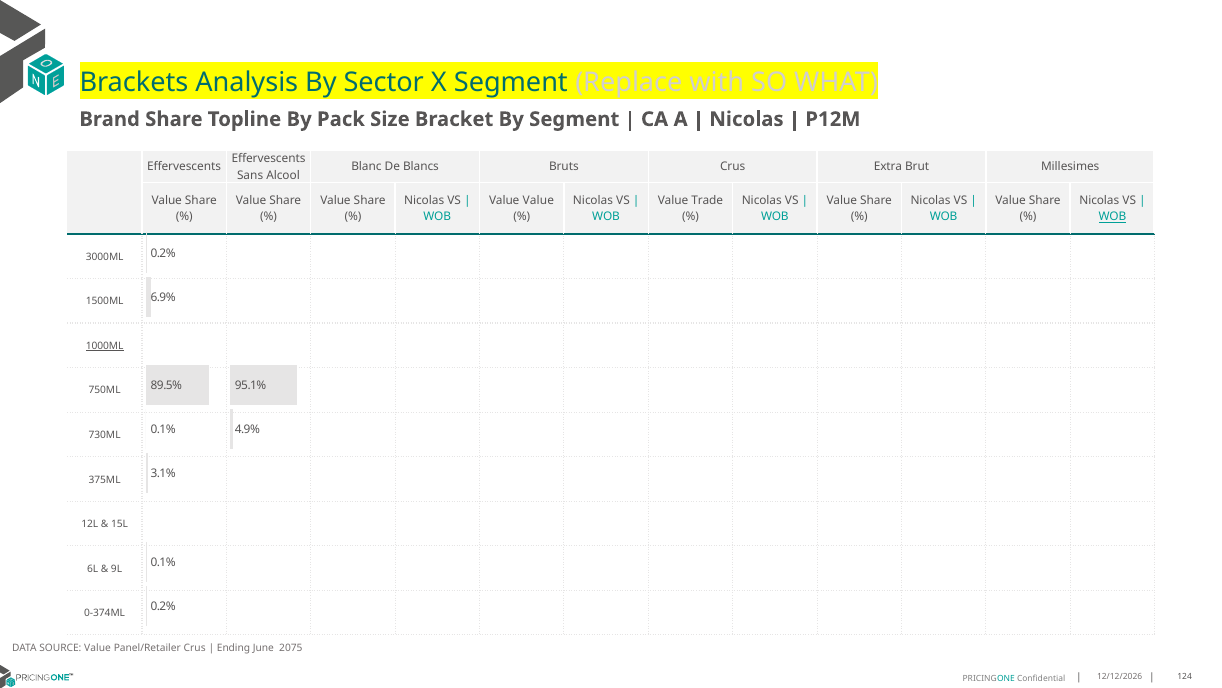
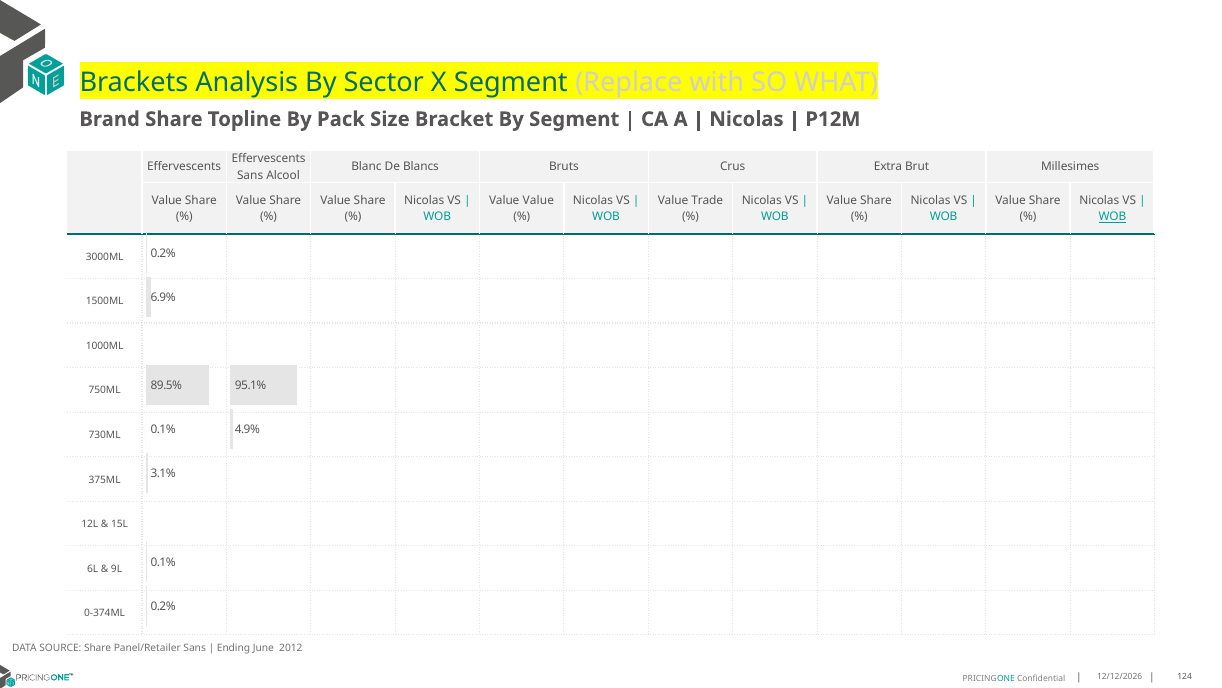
1000ML underline: present -> none
SOURCE Value: Value -> Share
Panel/Retailer Crus: Crus -> Sans
2075: 2075 -> 2012
